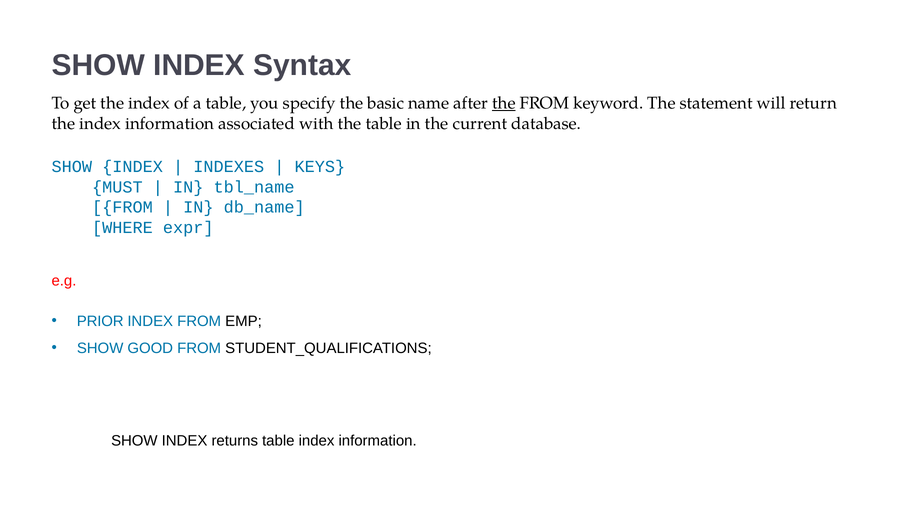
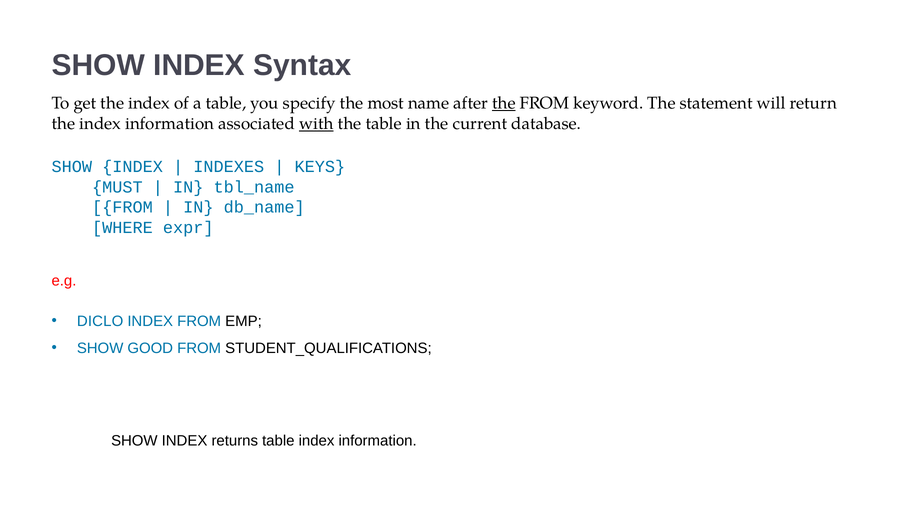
basic: basic -> most
with underline: none -> present
PRIOR: PRIOR -> DICLO
